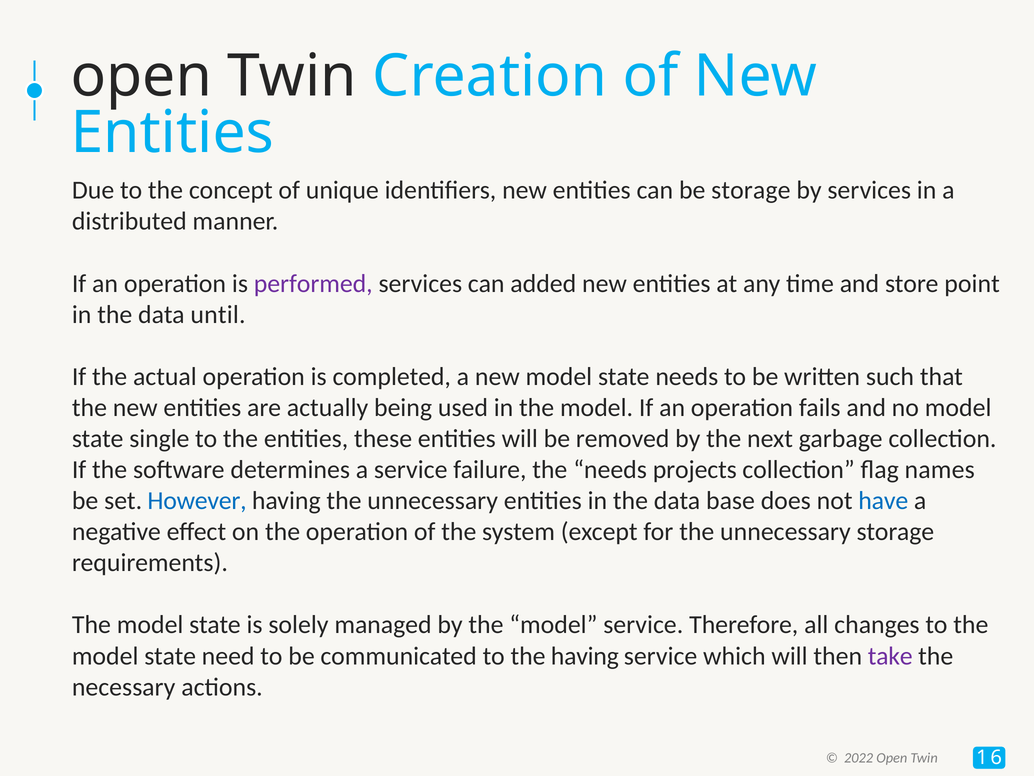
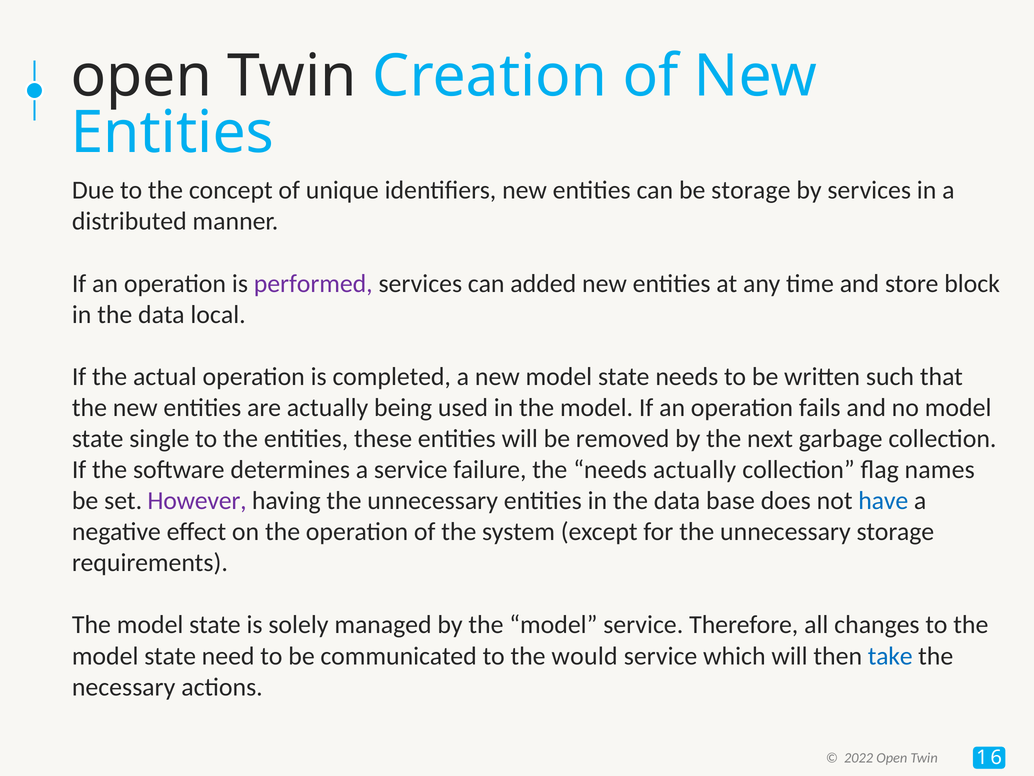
point: point -> block
until: until -> local
needs projects: projects -> actually
However colour: blue -> purple
the having: having -> would
take colour: purple -> blue
